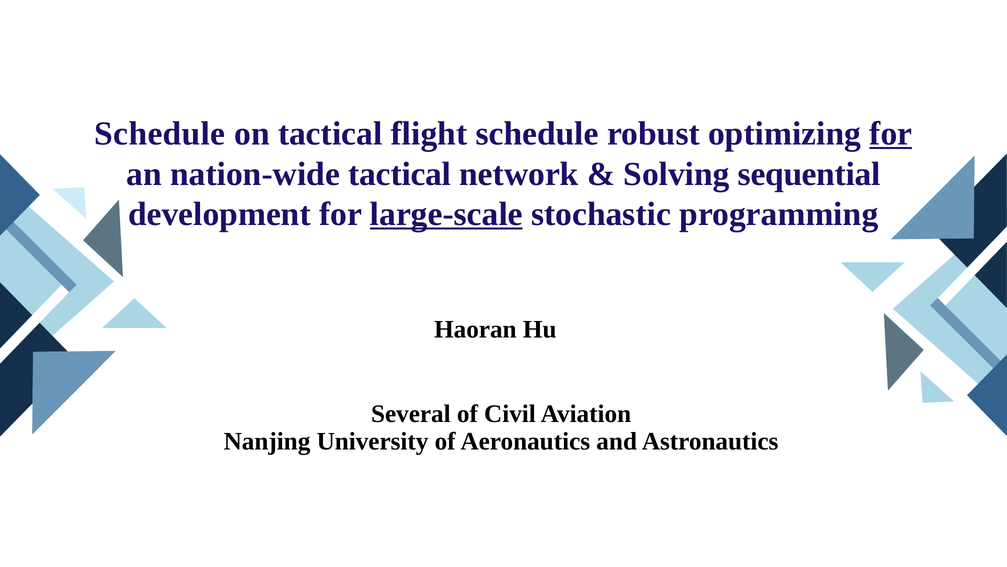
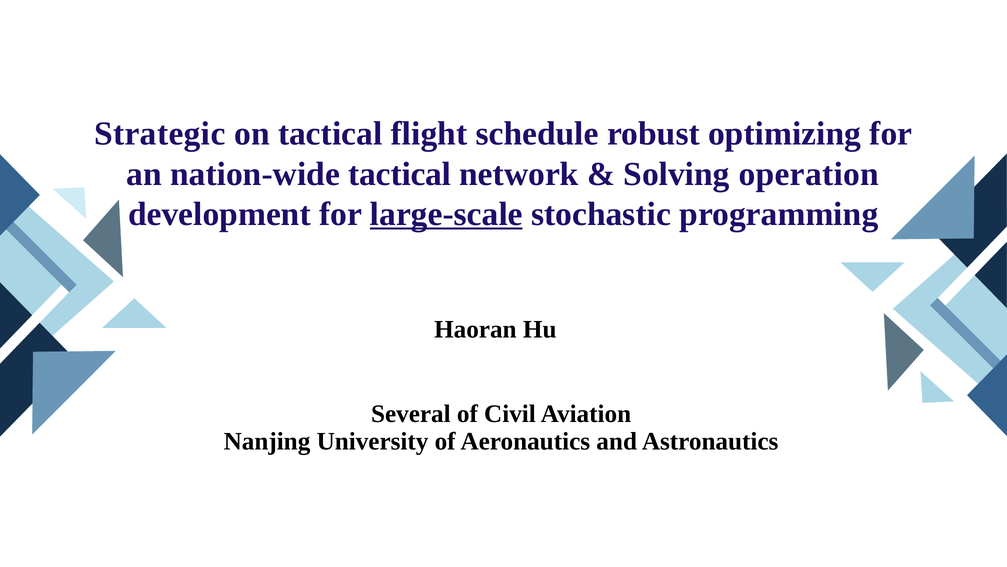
Schedule at (160, 133): Schedule -> Strategic
for at (891, 133) underline: present -> none
sequential: sequential -> operation
